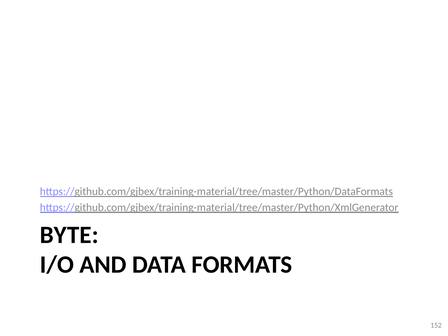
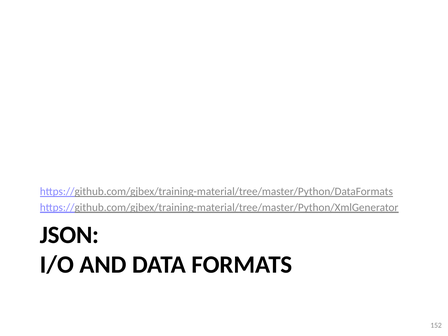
BYTE: BYTE -> JSON
